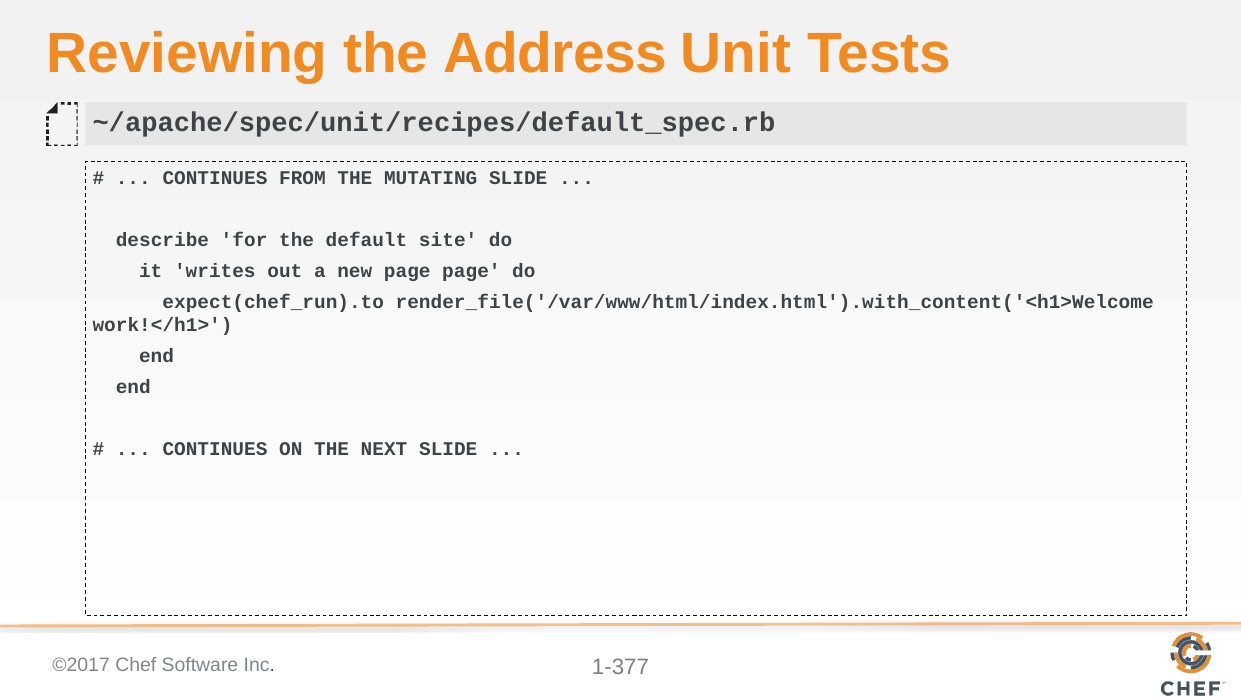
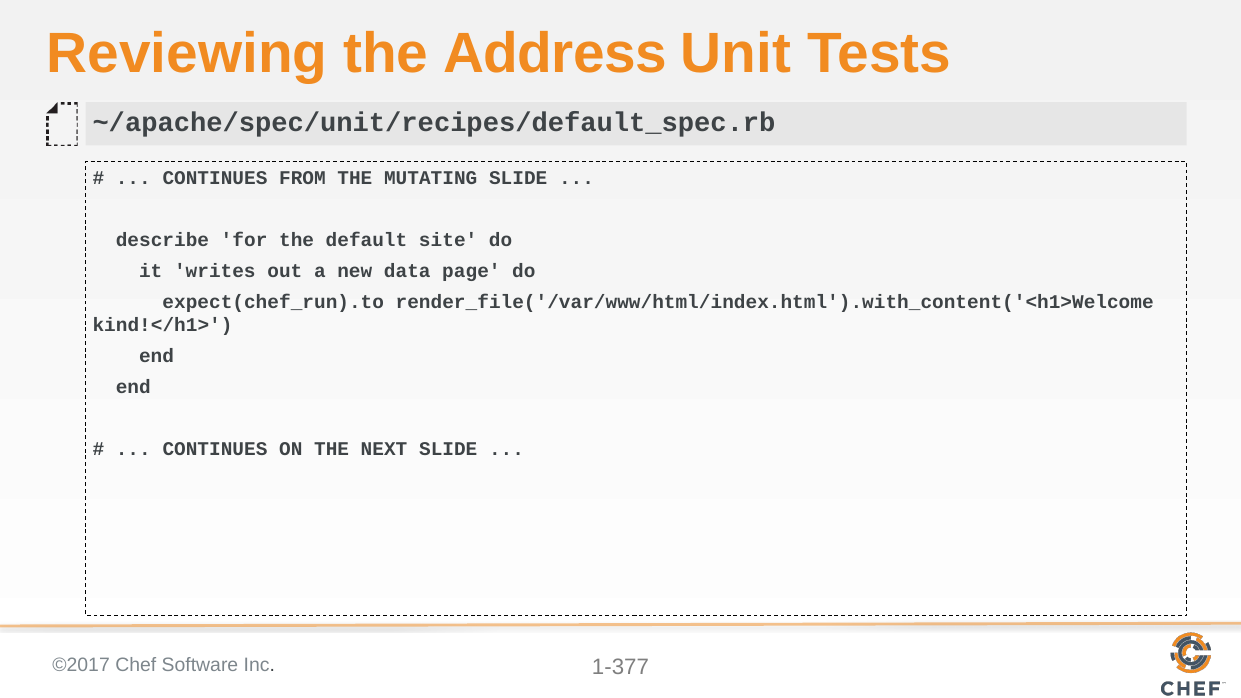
new page: page -> data
work!</h1>: work!</h1> -> kind!</h1>
